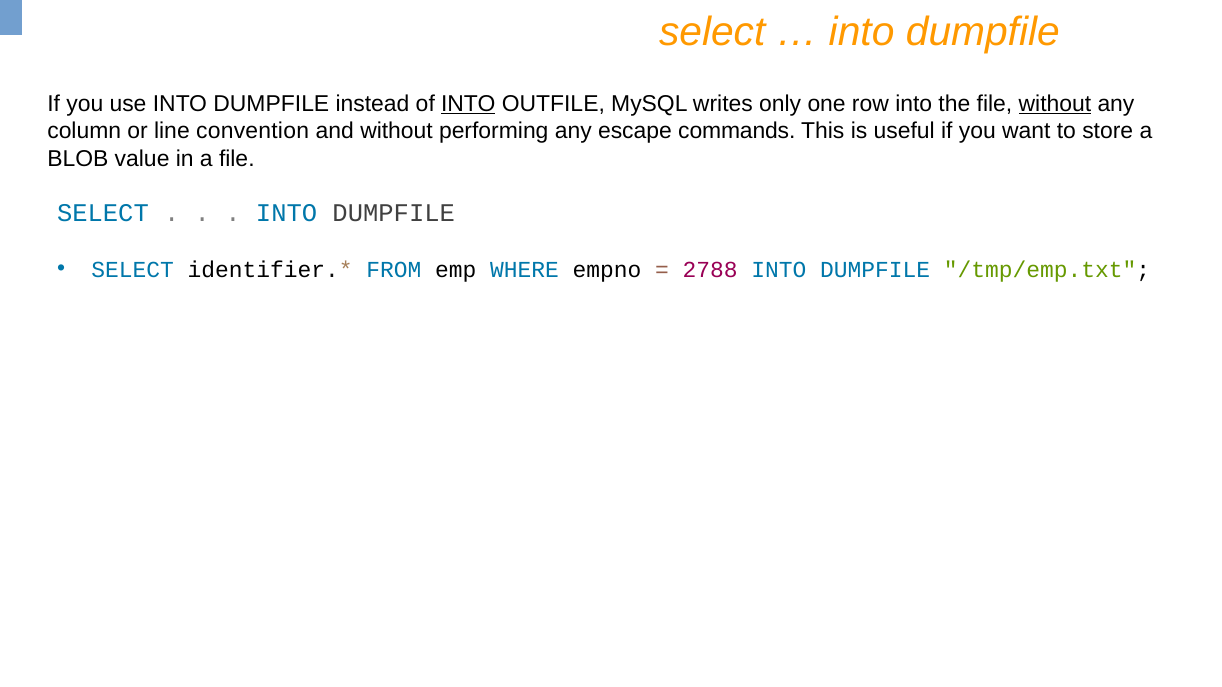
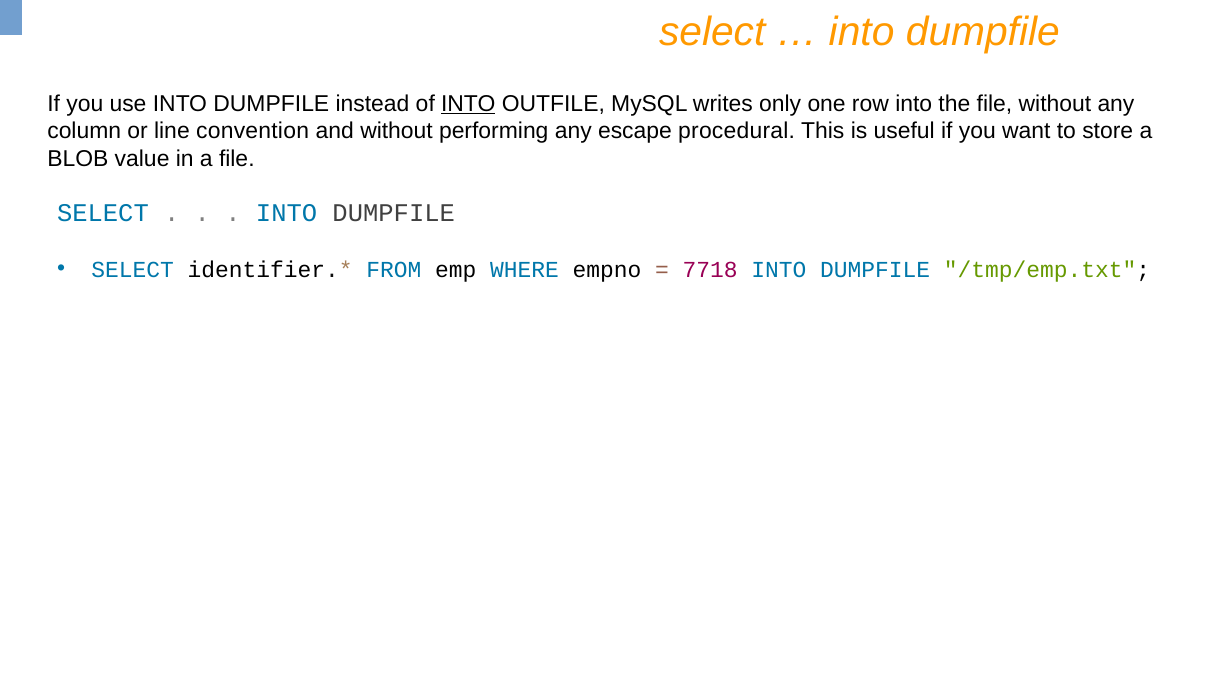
without at (1055, 104) underline: present -> none
commands: commands -> procedural
2788: 2788 -> 7718
